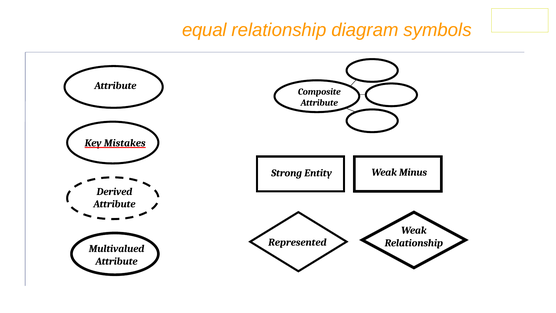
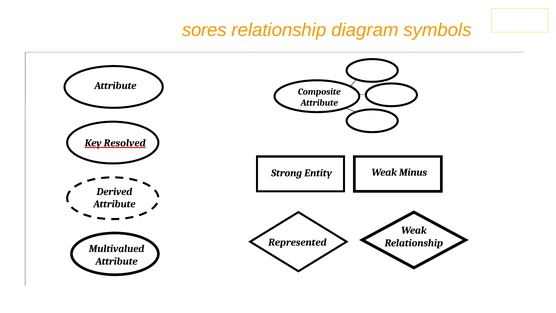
equal: equal -> sores
Mistakes: Mistakes -> Resolved
